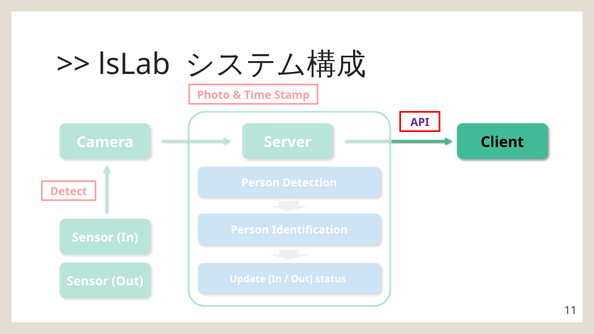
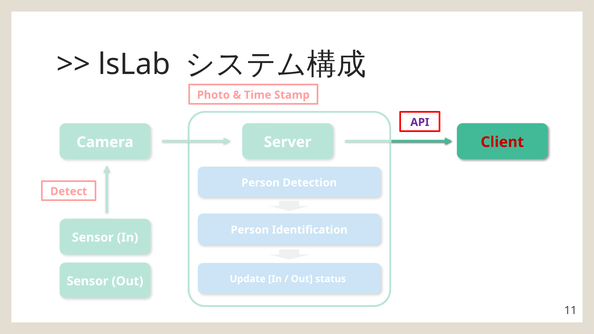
Client colour: black -> red
